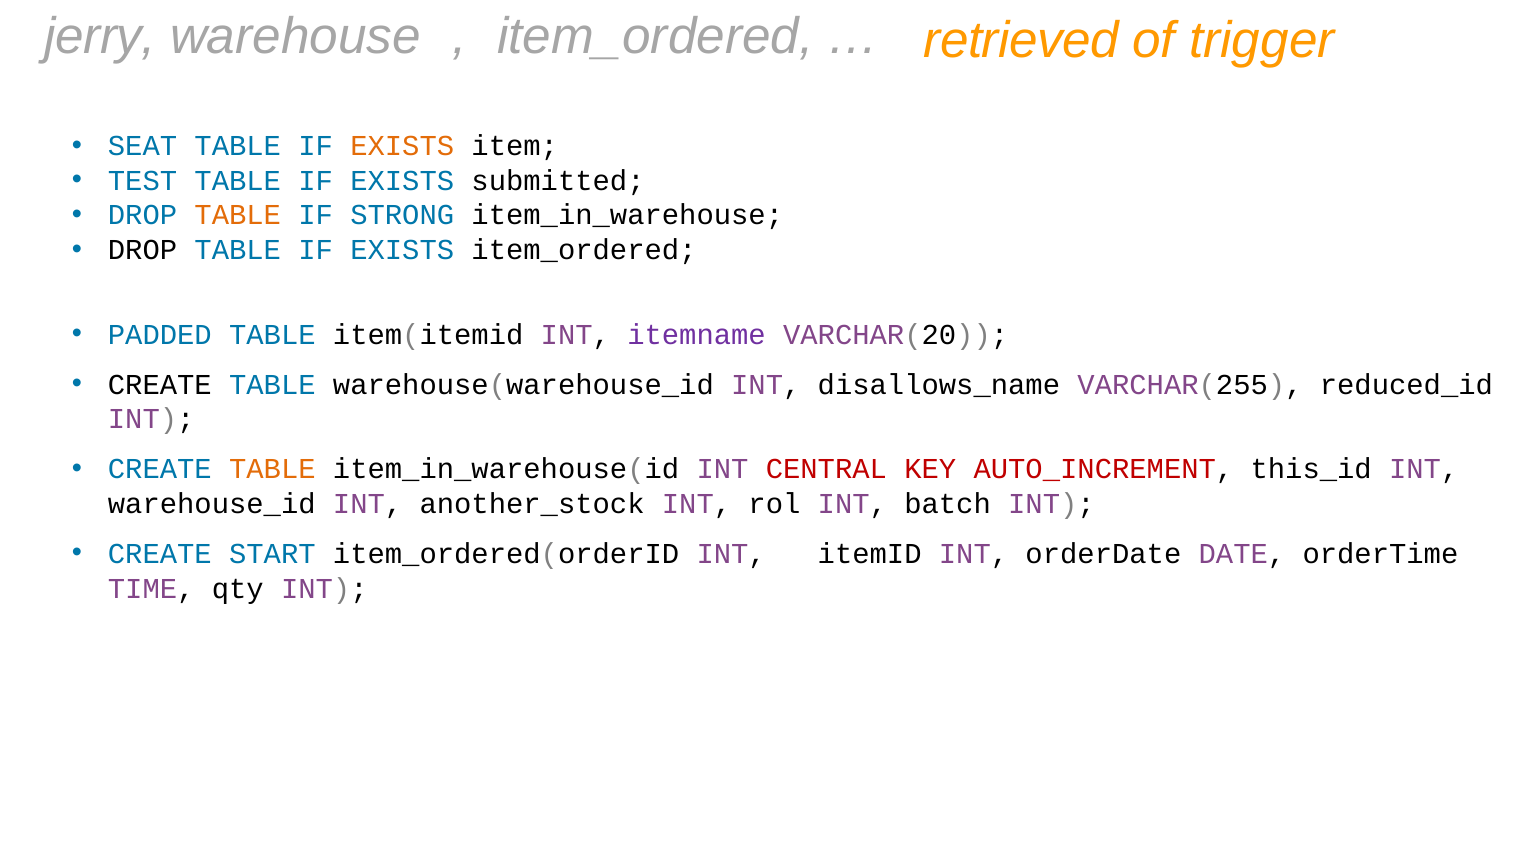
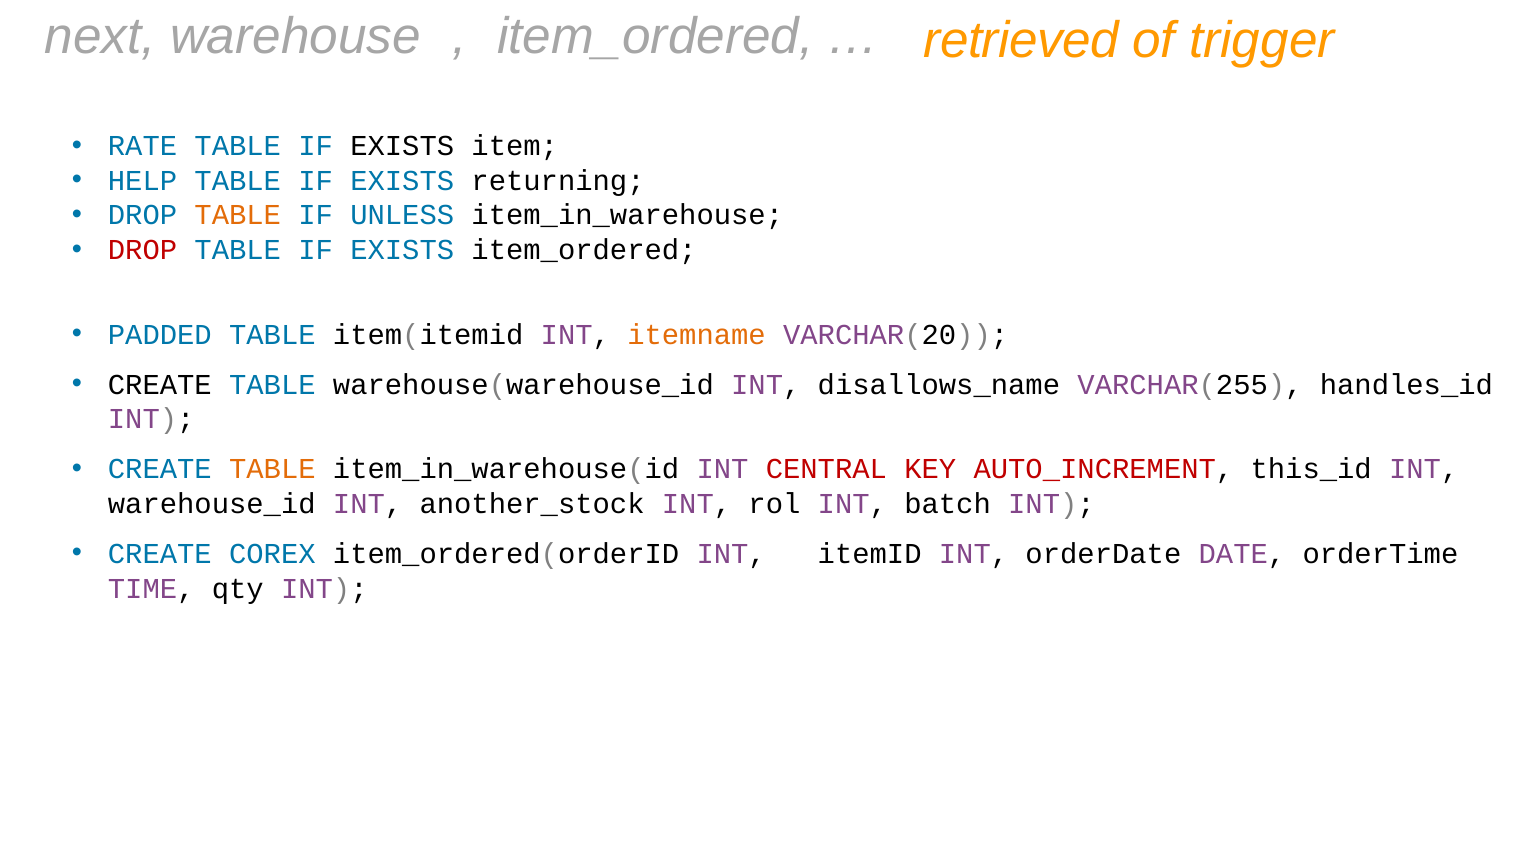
jerry: jerry -> next
SEAT: SEAT -> RATE
EXISTS at (402, 146) colour: orange -> black
TEST: TEST -> HELP
submitted: submitted -> returning
STRONG: STRONG -> UNLESS
DROP at (143, 250) colour: black -> red
itemname colour: purple -> orange
reduced_id: reduced_id -> handles_id
START: START -> COREX
